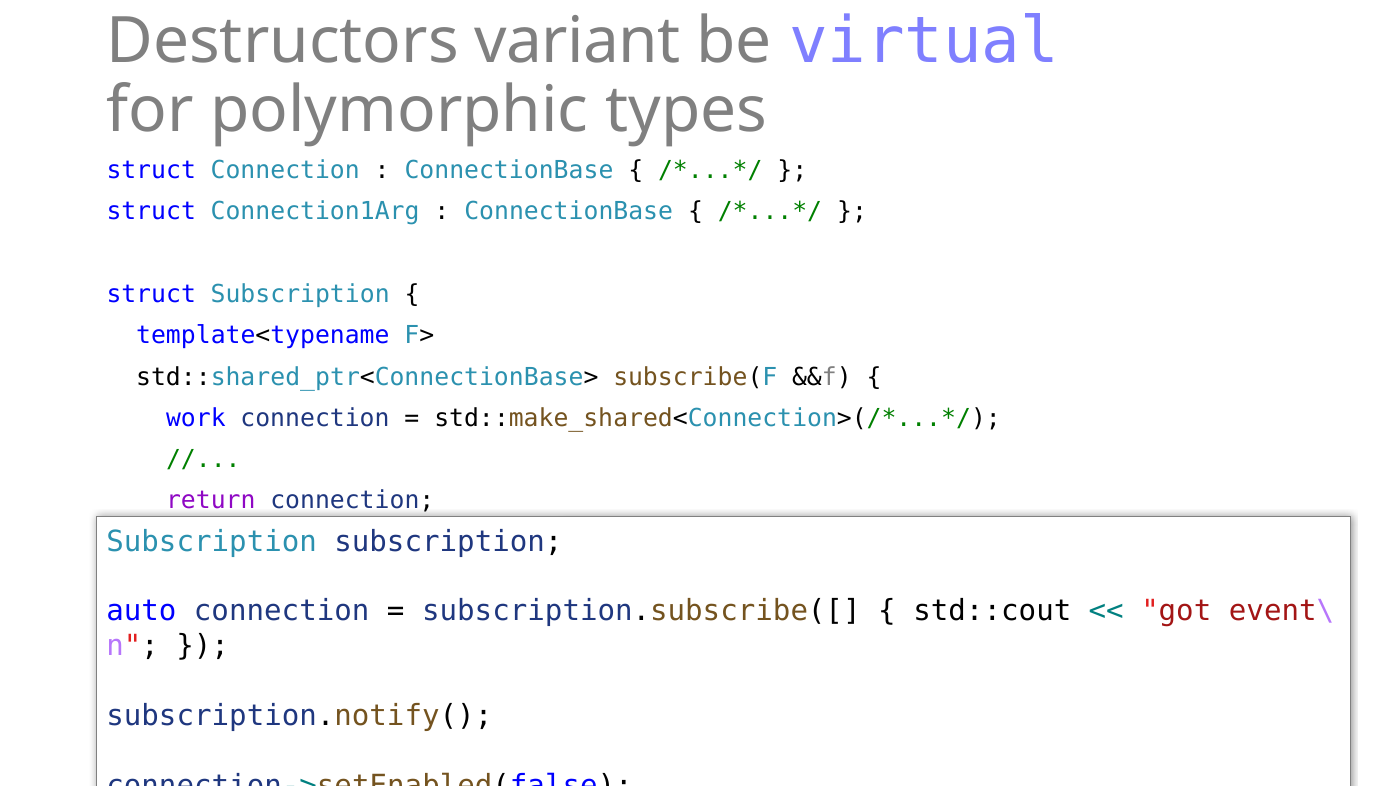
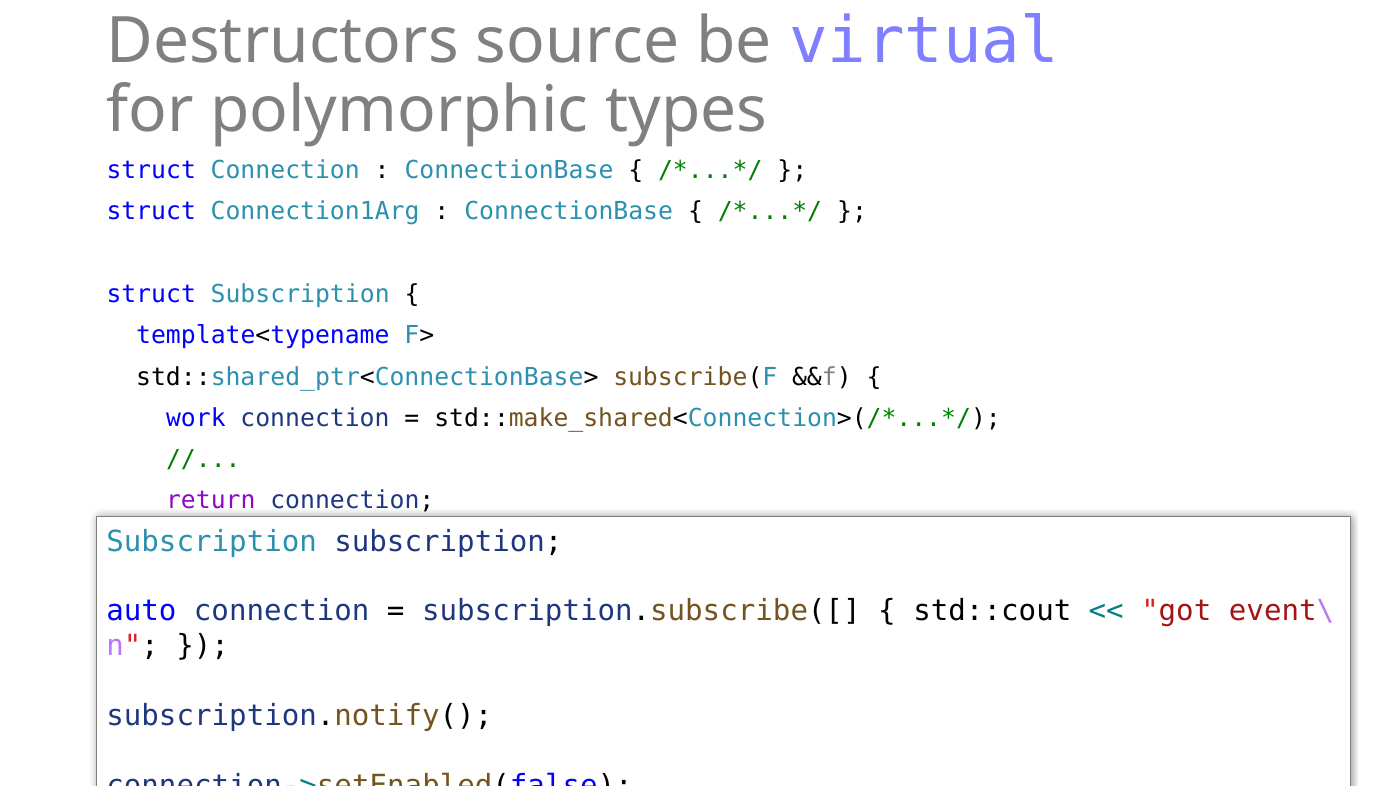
variant: variant -> source
